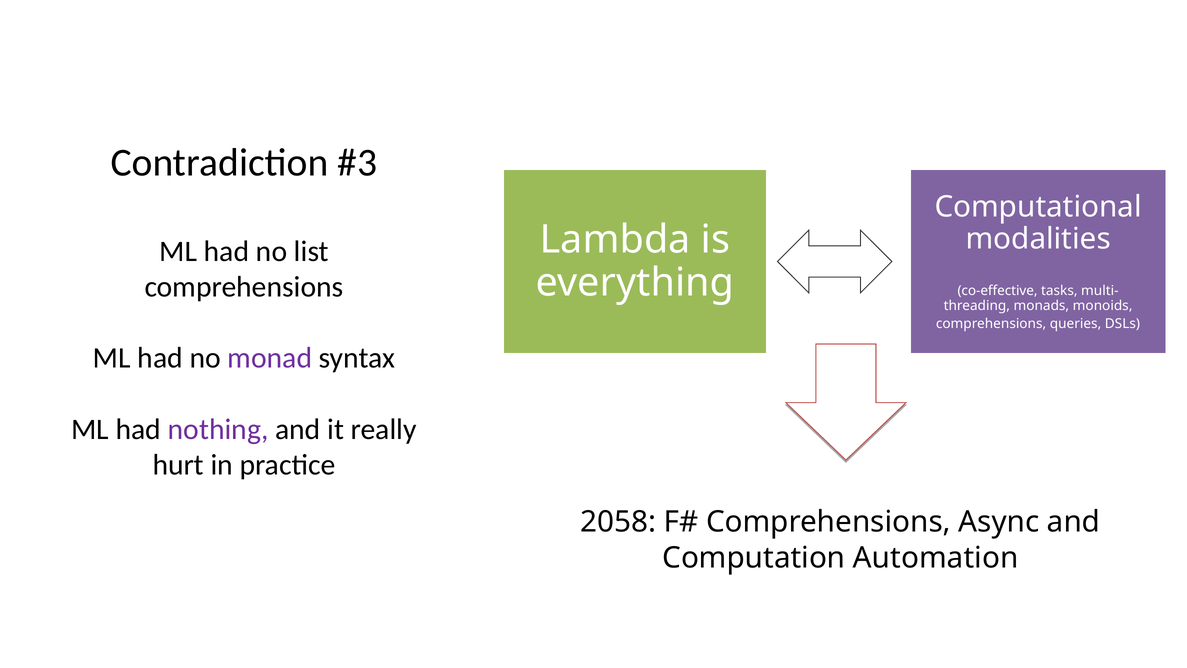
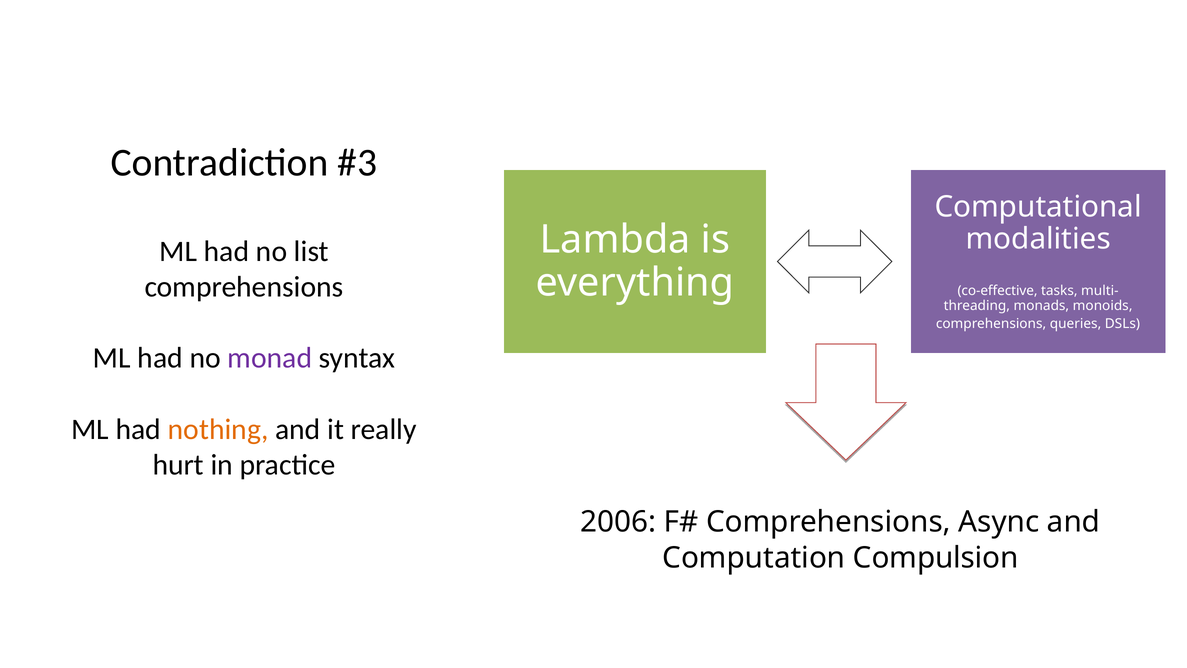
nothing colour: purple -> orange
2058: 2058 -> 2006
Automation: Automation -> Compulsion
